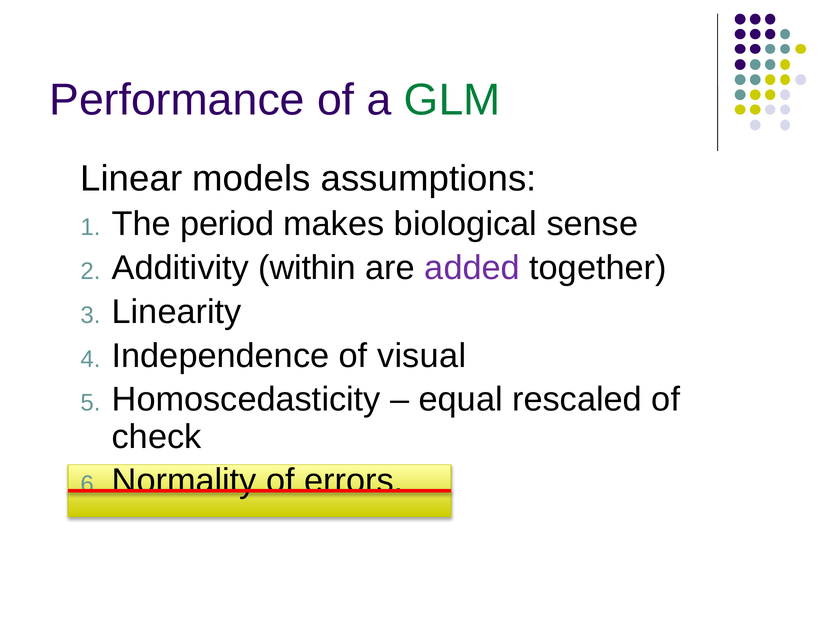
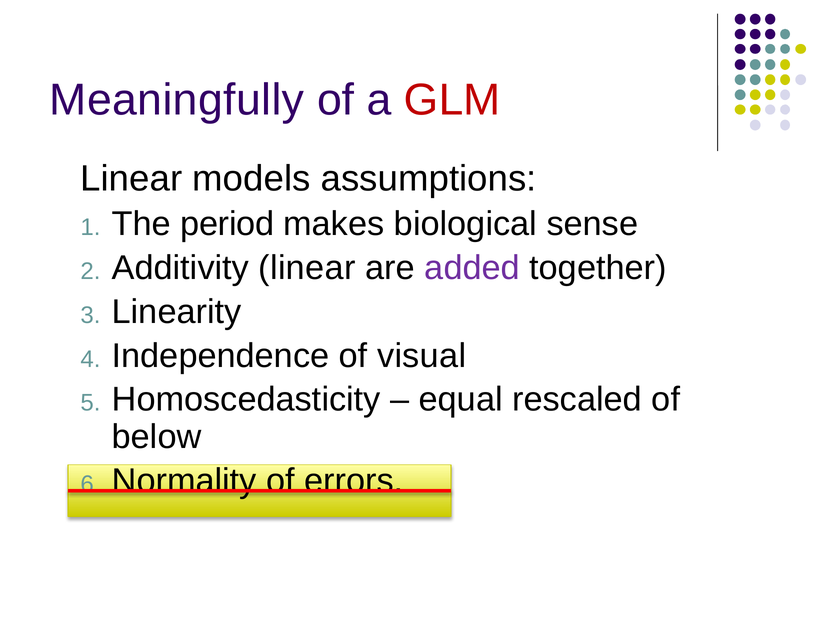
Performance: Performance -> Meaningfully
GLM colour: green -> red
Additivity within: within -> linear
check: check -> below
